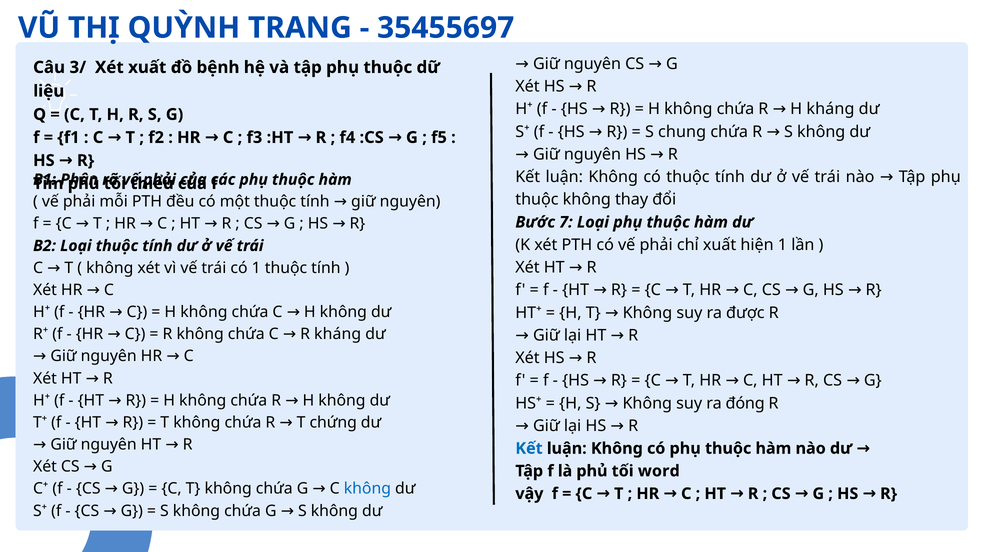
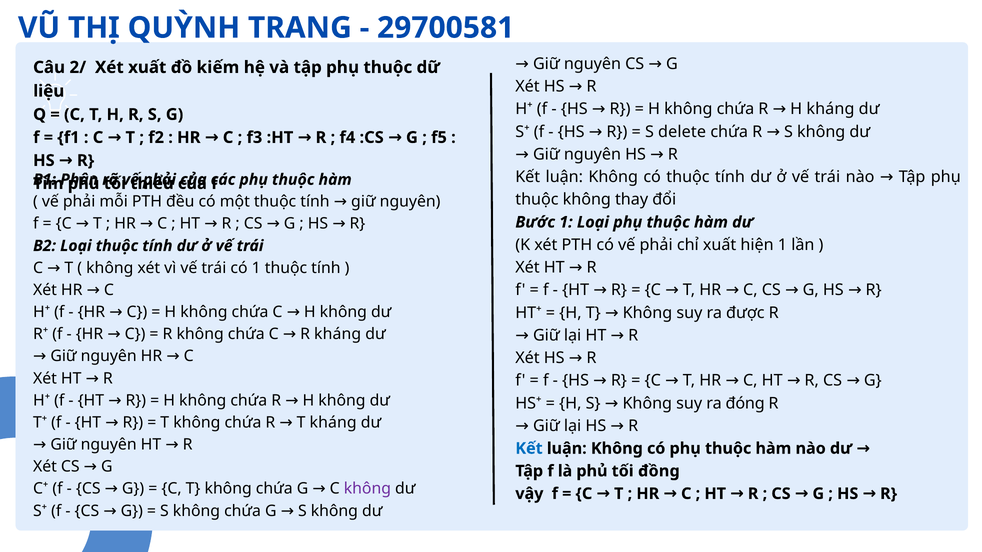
35455697: 35455697 -> 29700581
3/: 3/ -> 2/
bệnh: bệnh -> kiếm
chung: chung -> delete
Bước 7: 7 -> 1
T chứng: chứng -> kháng
word: word -> đồng
không at (367, 489) colour: blue -> purple
